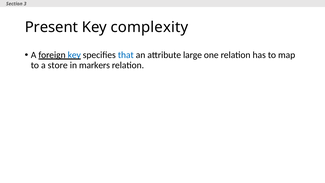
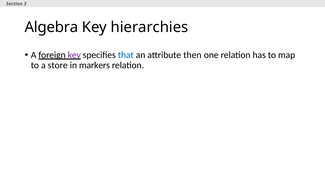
Present: Present -> Algebra
complexity: complexity -> hierarchies
key at (74, 55) colour: blue -> purple
large: large -> then
